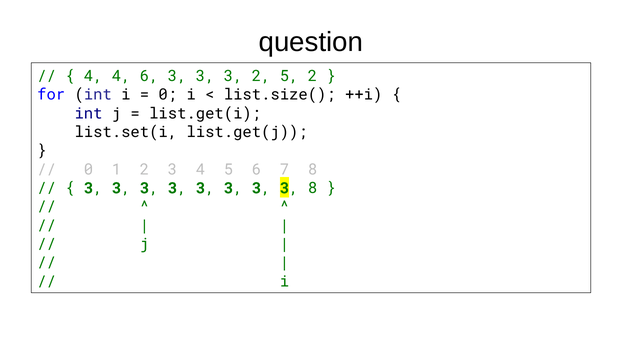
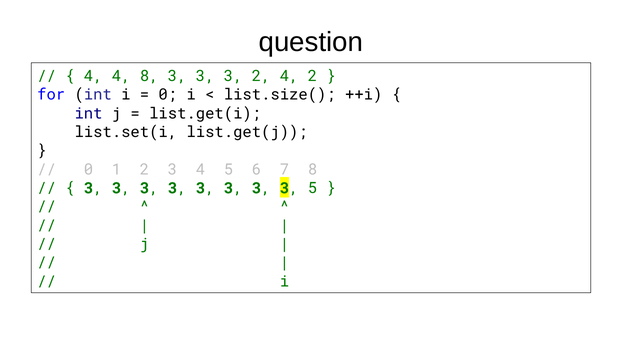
4 6: 6 -> 8
2 5: 5 -> 4
3 8: 8 -> 5
